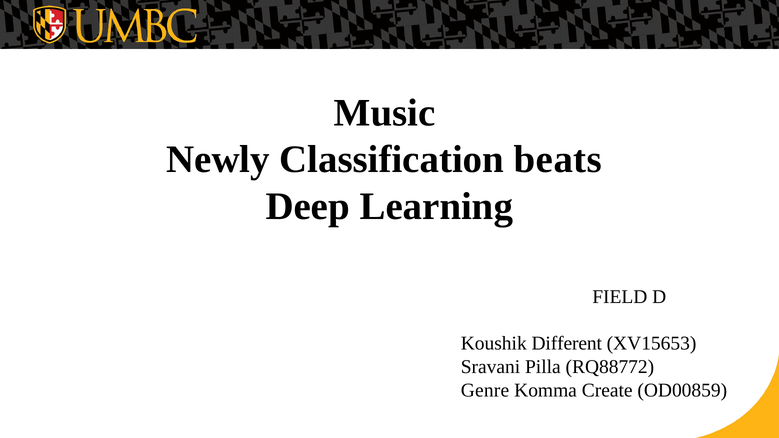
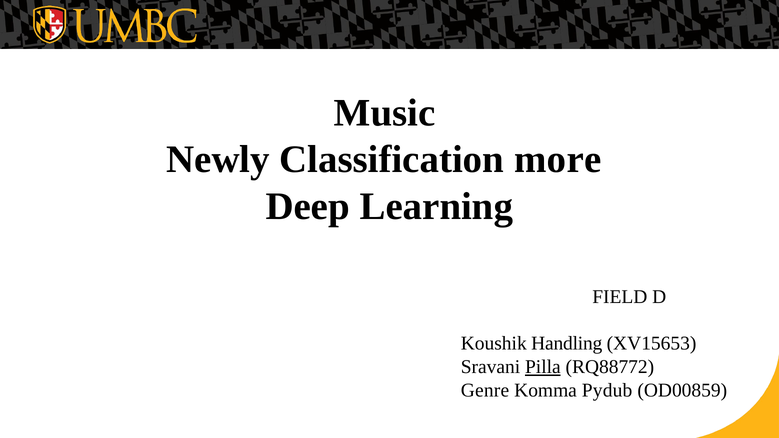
beats: beats -> more
Different: Different -> Handling
Pilla underline: none -> present
Create: Create -> Pydub
